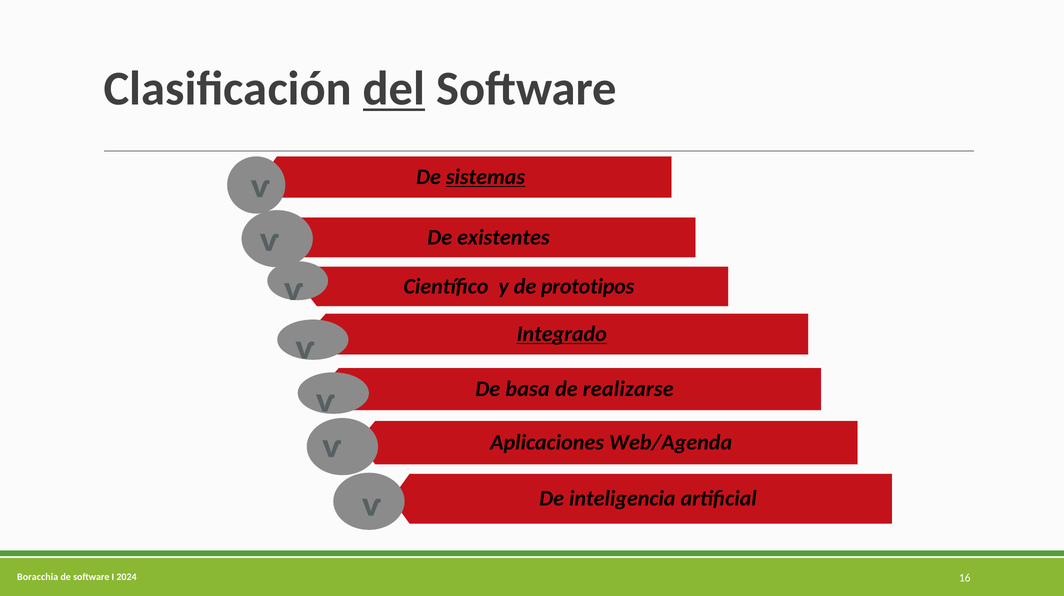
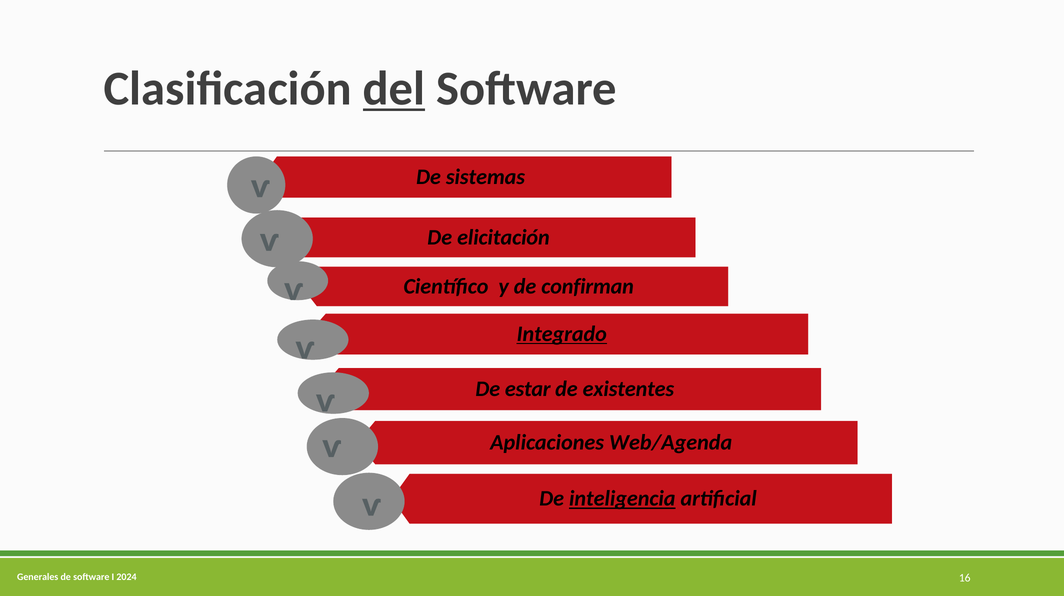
sistemas underline: present -> none
existentes: existentes -> elicitación
prototipos: prototipos -> confirman
basa: basa -> estar
realizarse: realizarse -> existentes
inteligencia underline: none -> present
Boracchia: Boracchia -> Generales
